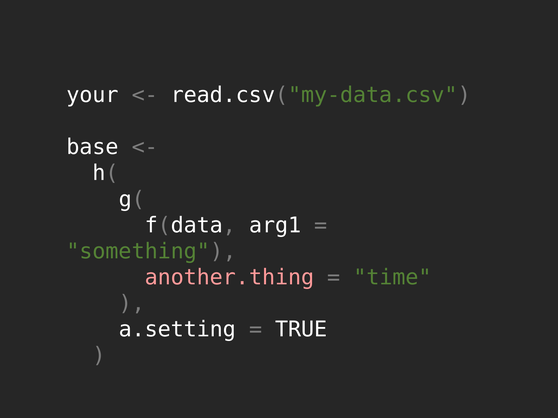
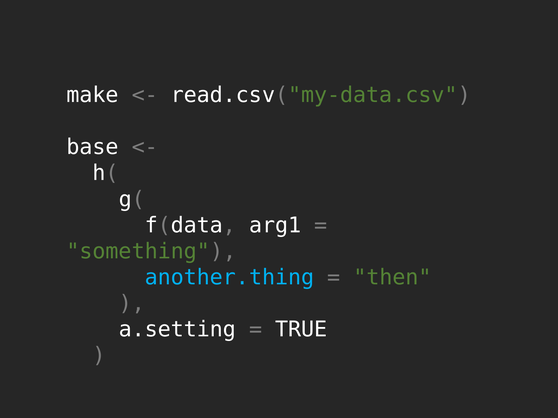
your: your -> make
another.thing colour: pink -> light blue
time: time -> then
